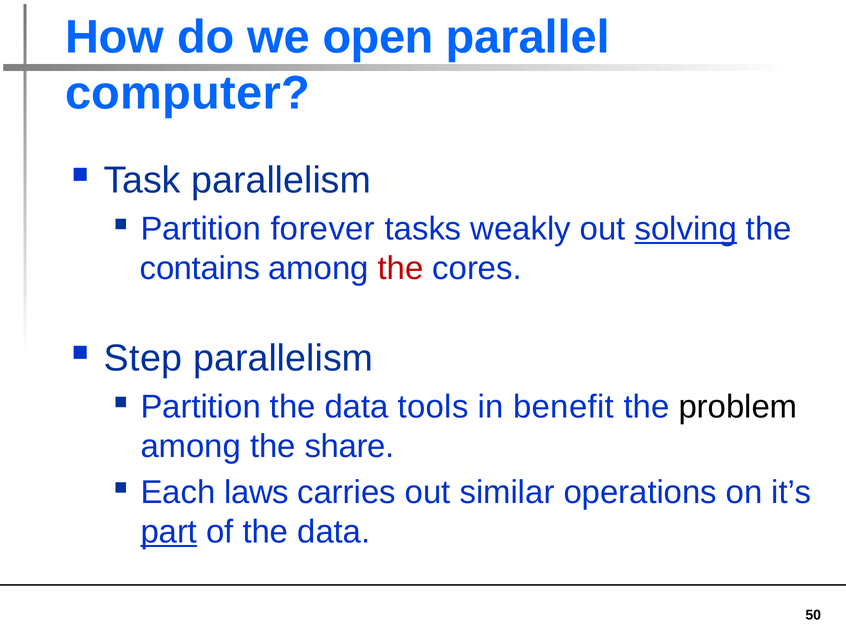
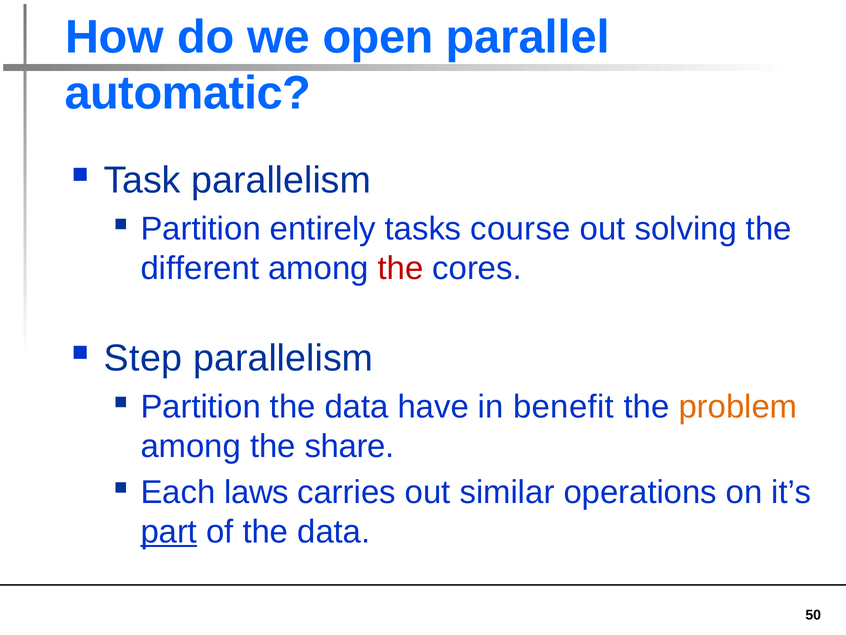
computer: computer -> automatic
forever: forever -> entirely
weakly: weakly -> course
solving underline: present -> none
contains: contains -> different
tools: tools -> have
problem colour: black -> orange
